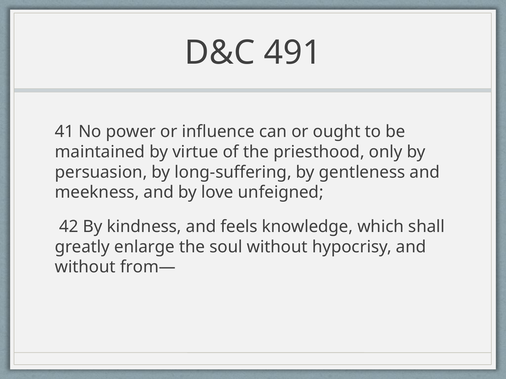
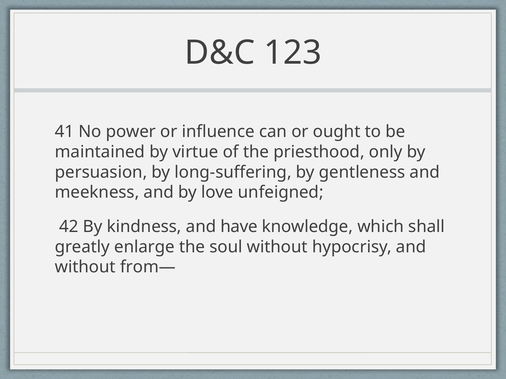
491: 491 -> 123
feels: feels -> have
